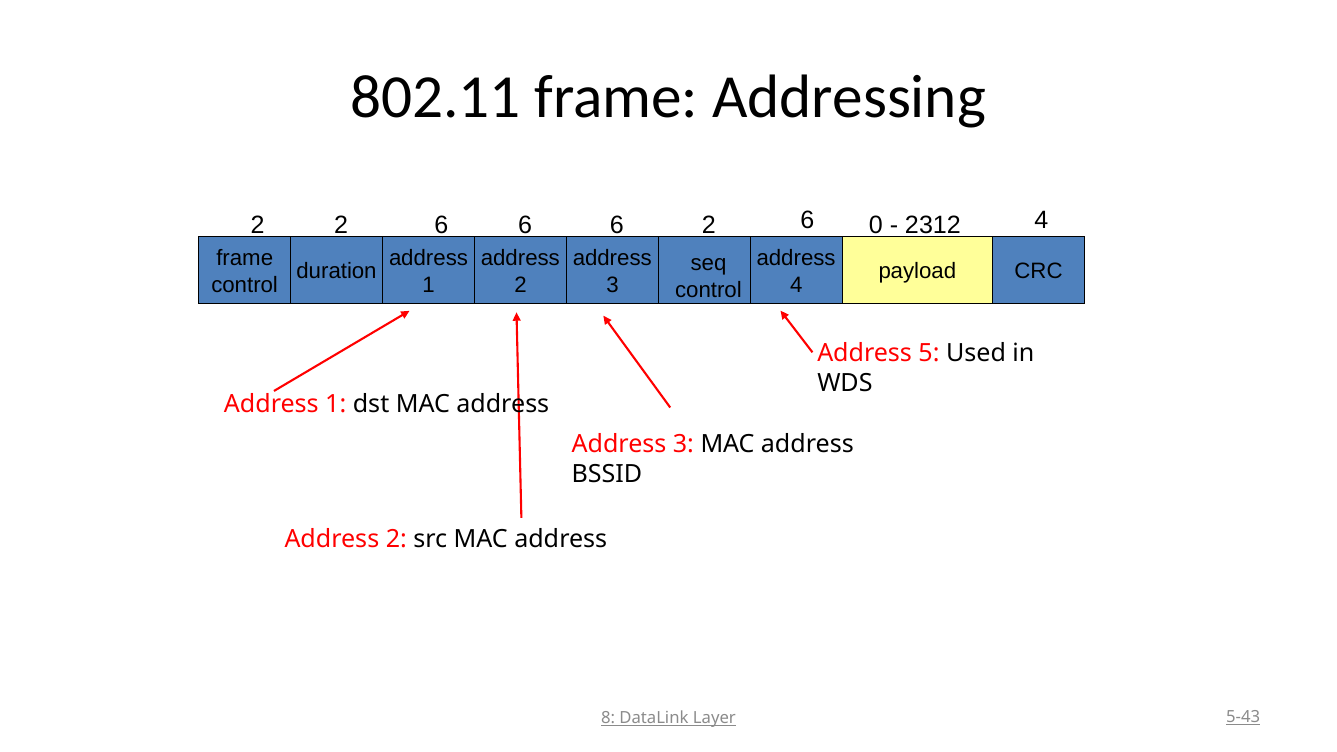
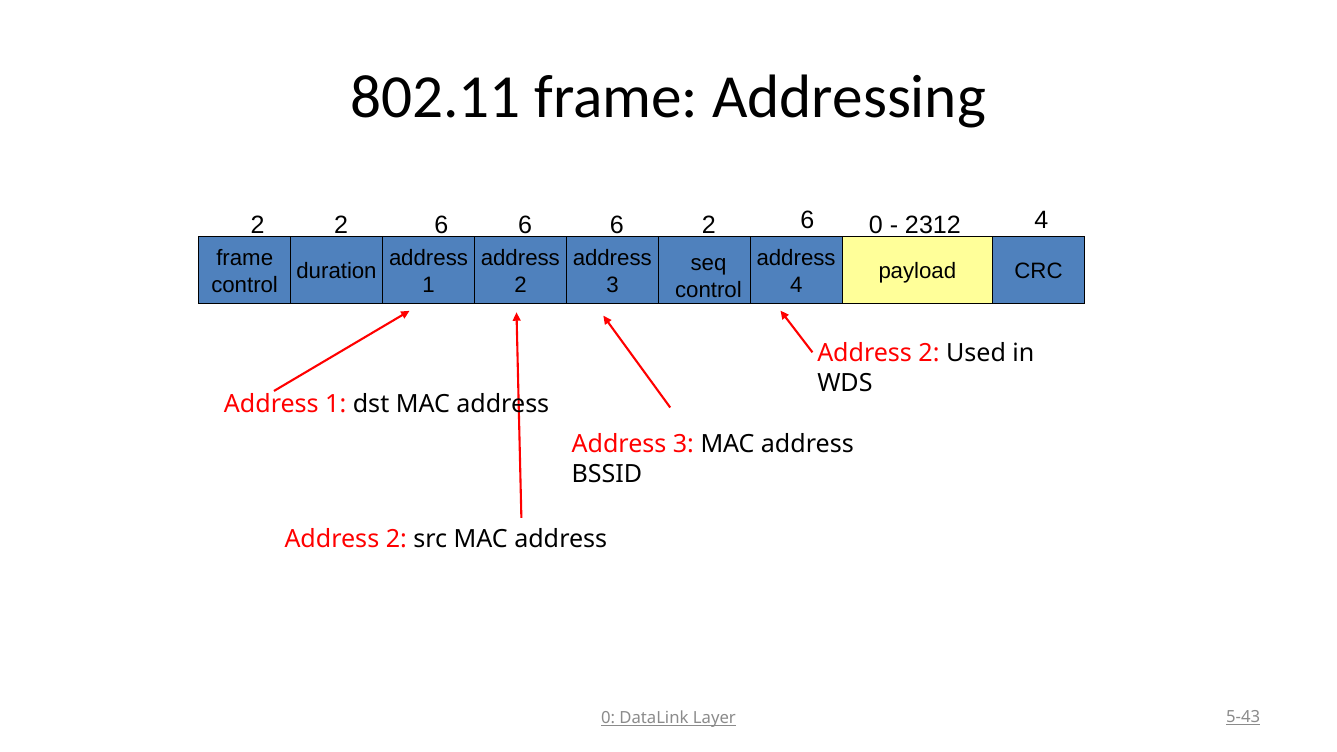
5 at (929, 353): 5 -> 2
8 at (608, 718): 8 -> 0
